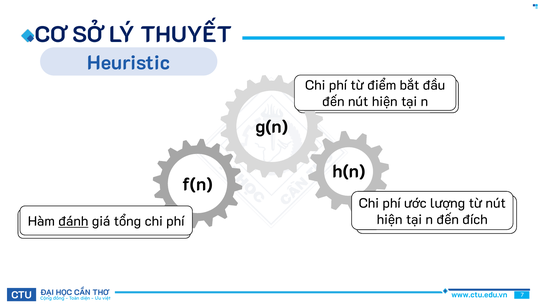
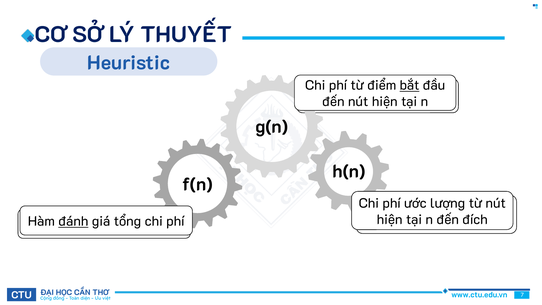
bắt underline: none -> present
